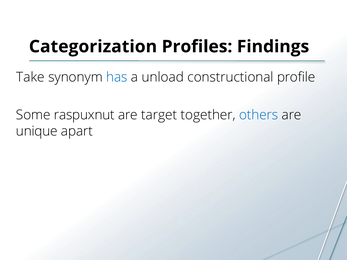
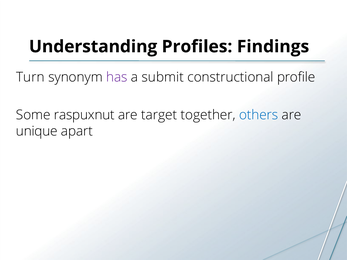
Categorization: Categorization -> Understanding
Take: Take -> Turn
has colour: blue -> purple
unload: unload -> submit
